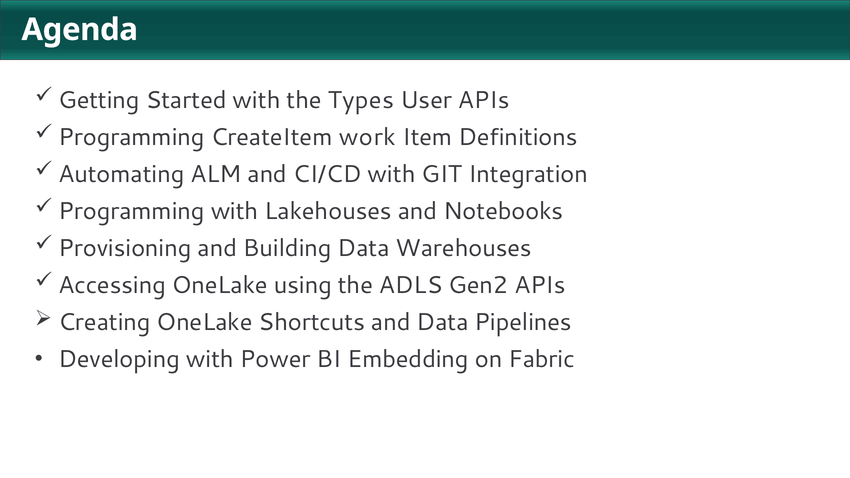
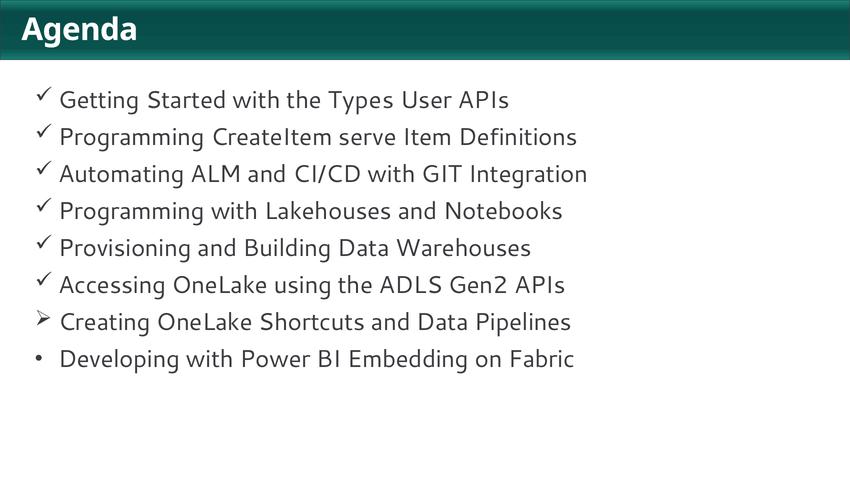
work: work -> serve
